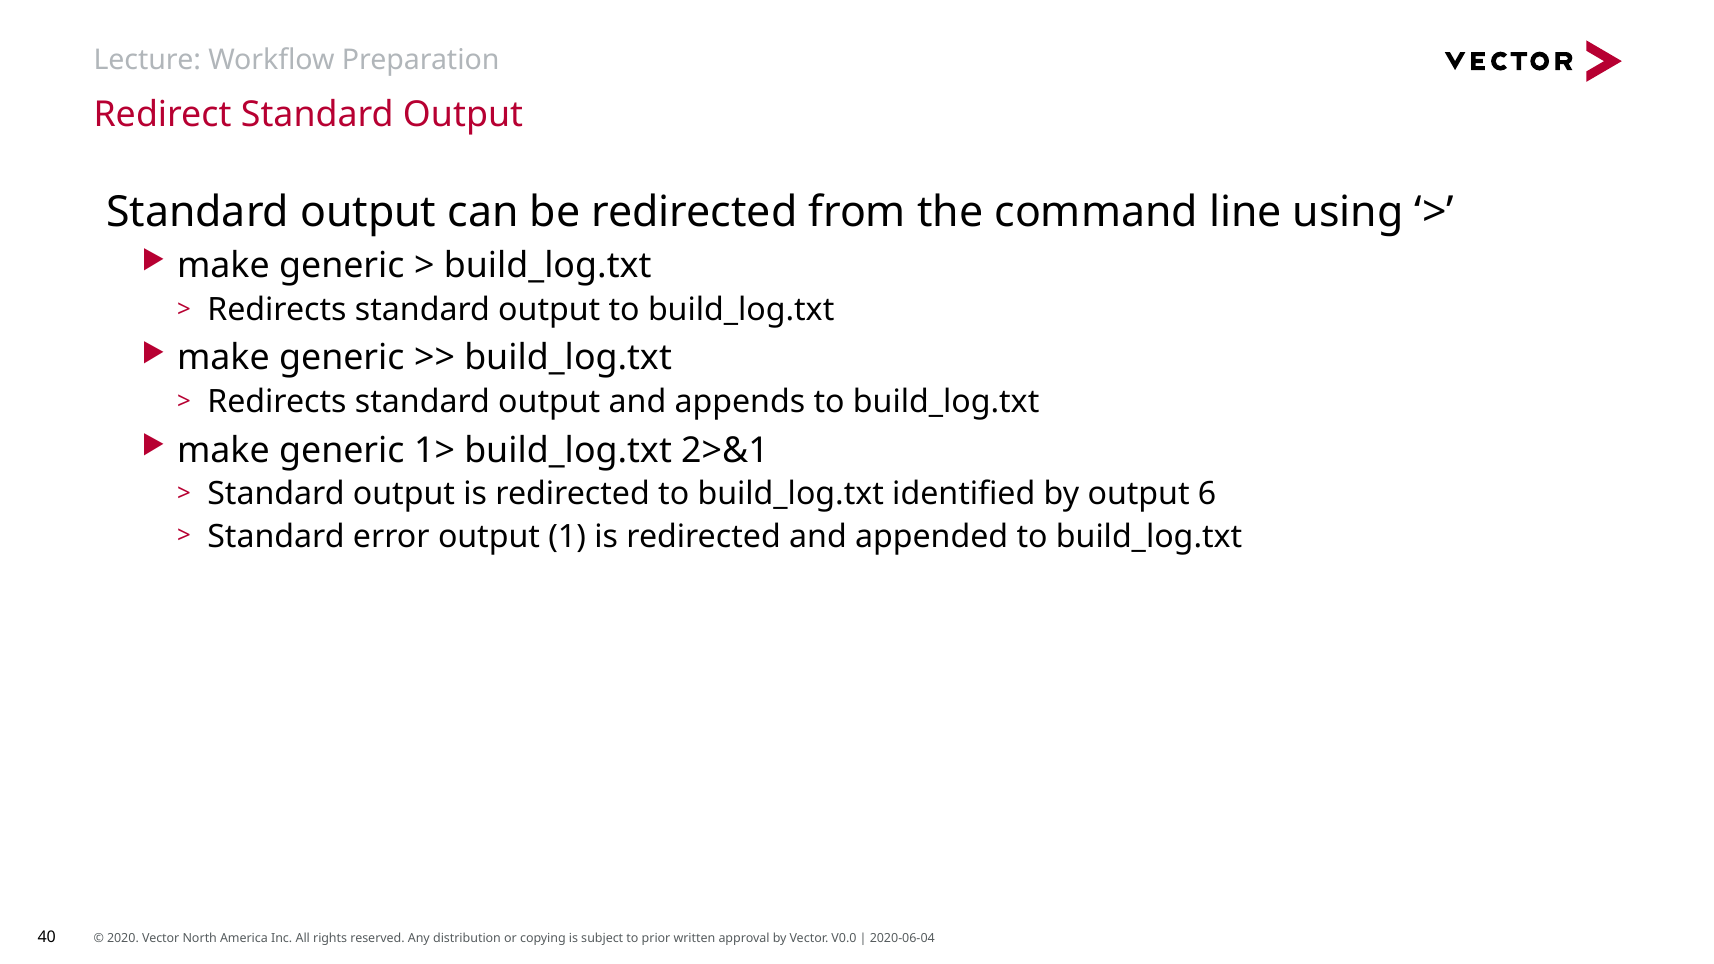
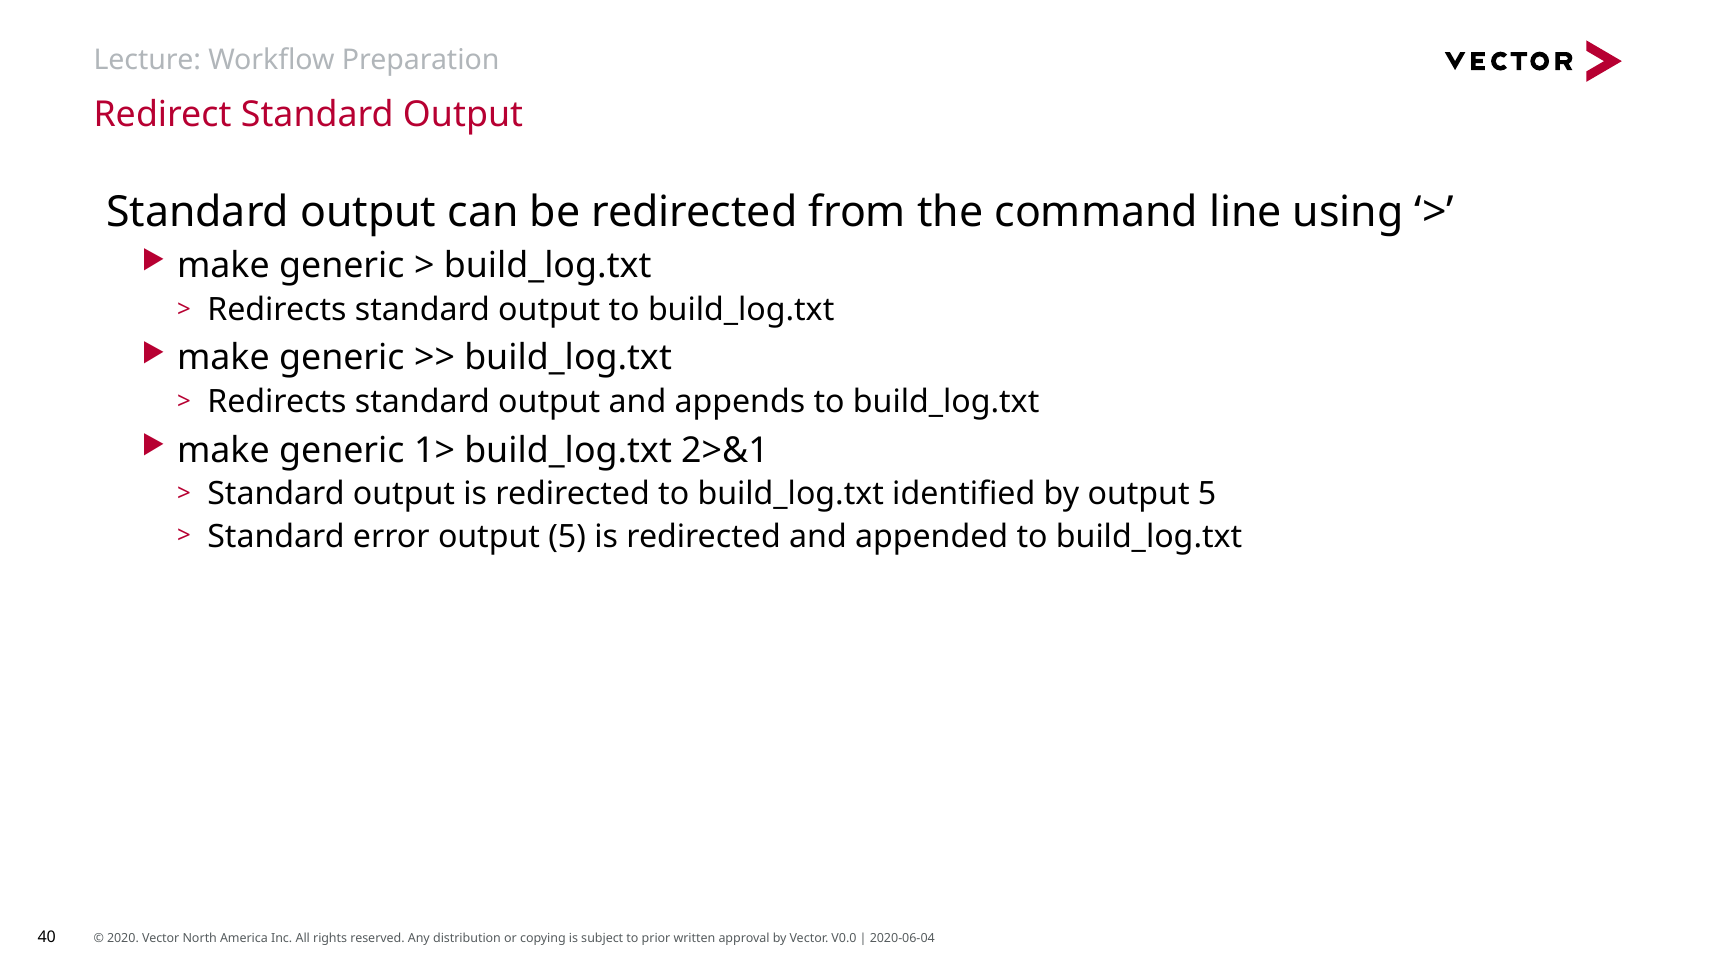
by output 6: 6 -> 5
error output 1: 1 -> 5
